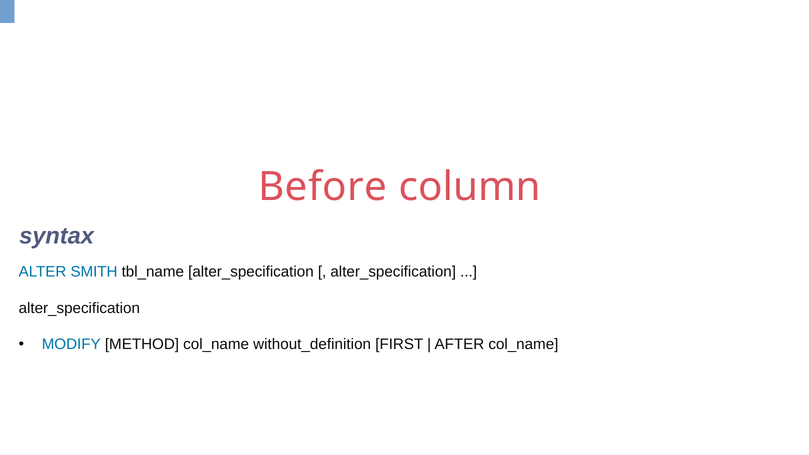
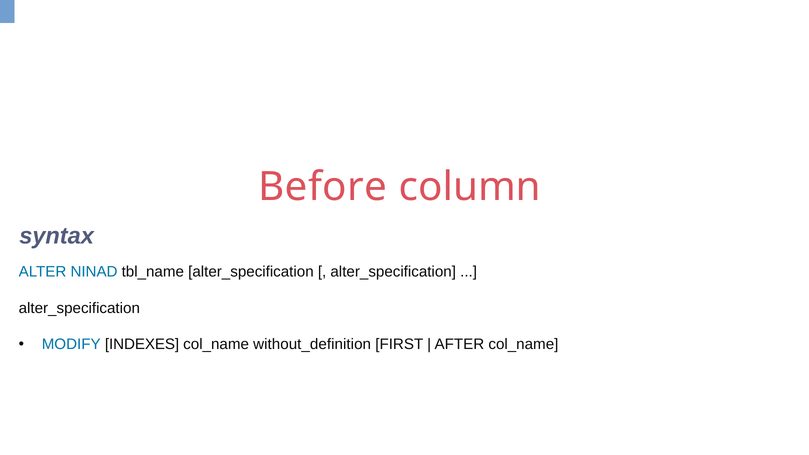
SMITH: SMITH -> NINAD
METHOD: METHOD -> INDEXES
